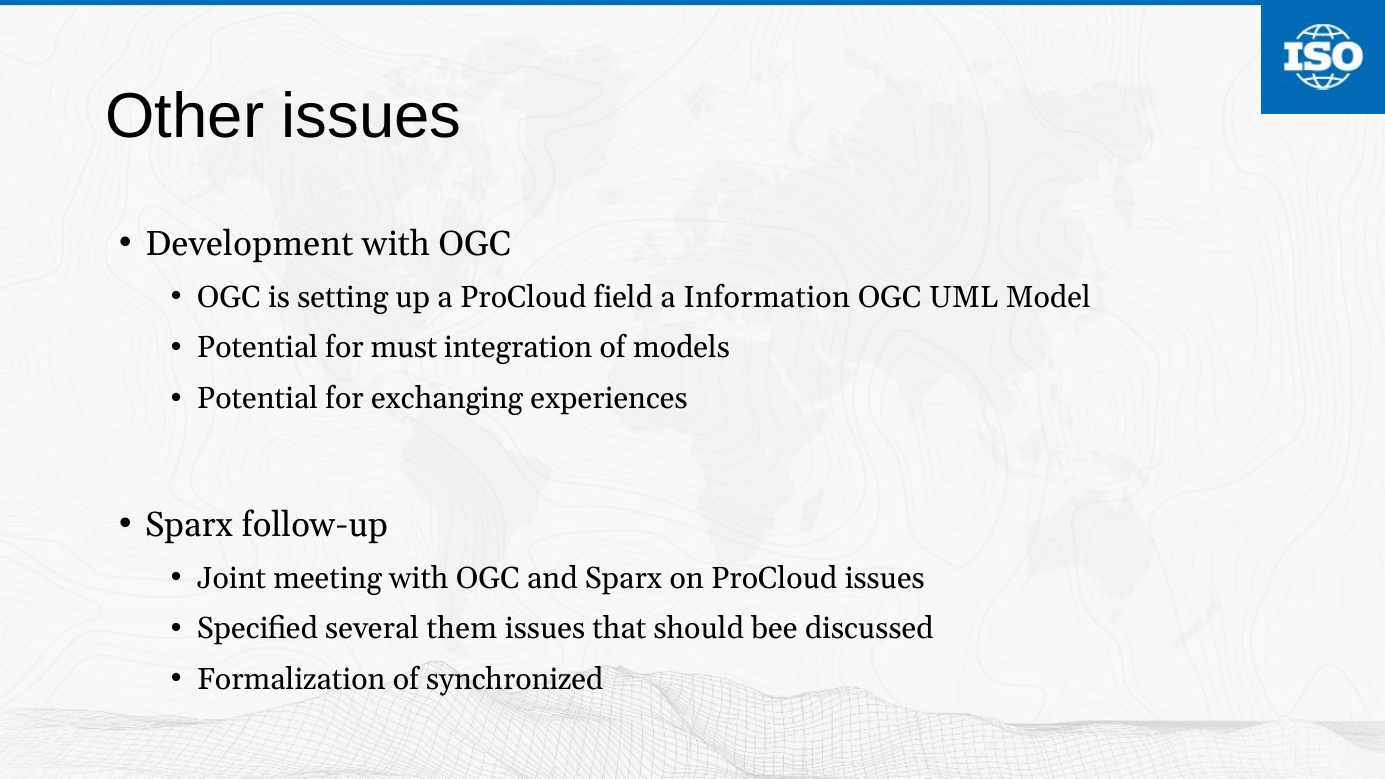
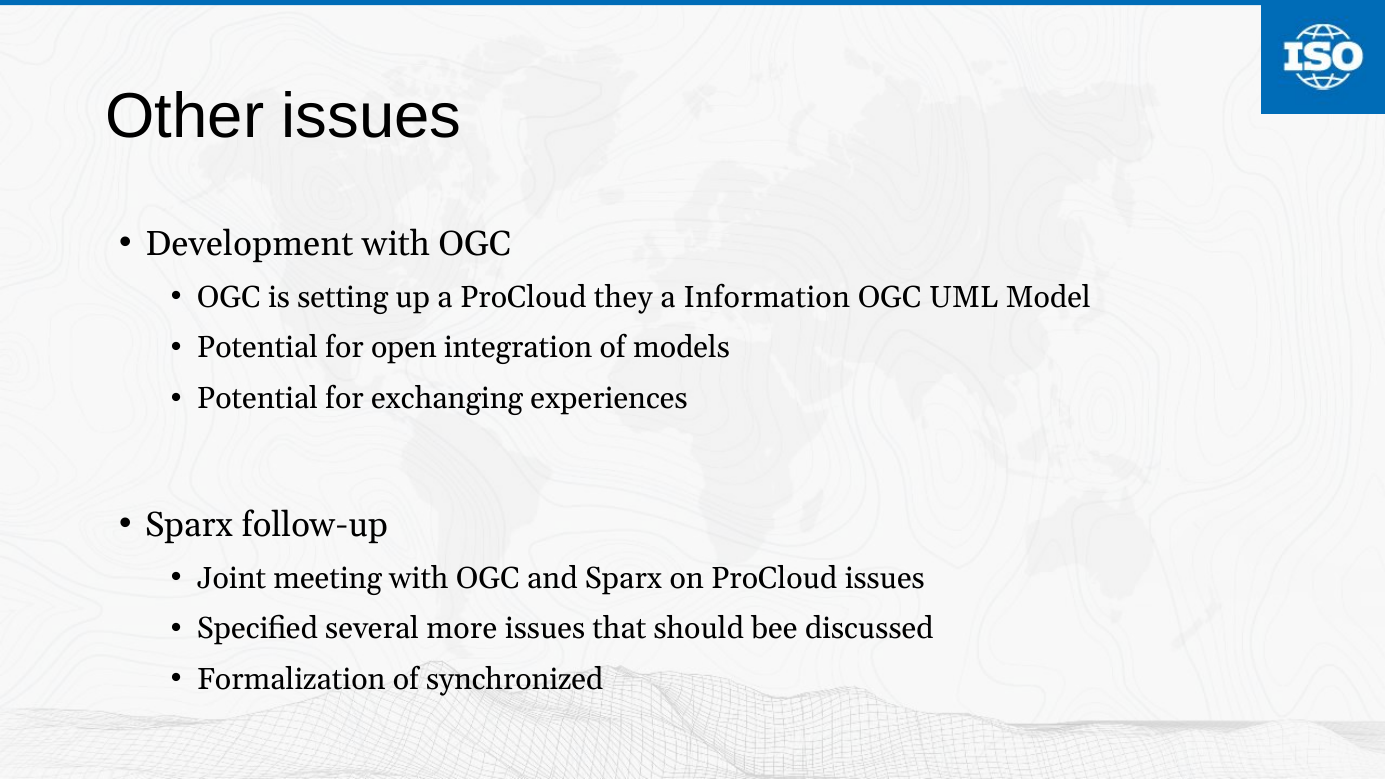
field: field -> they
must: must -> open
them: them -> more
